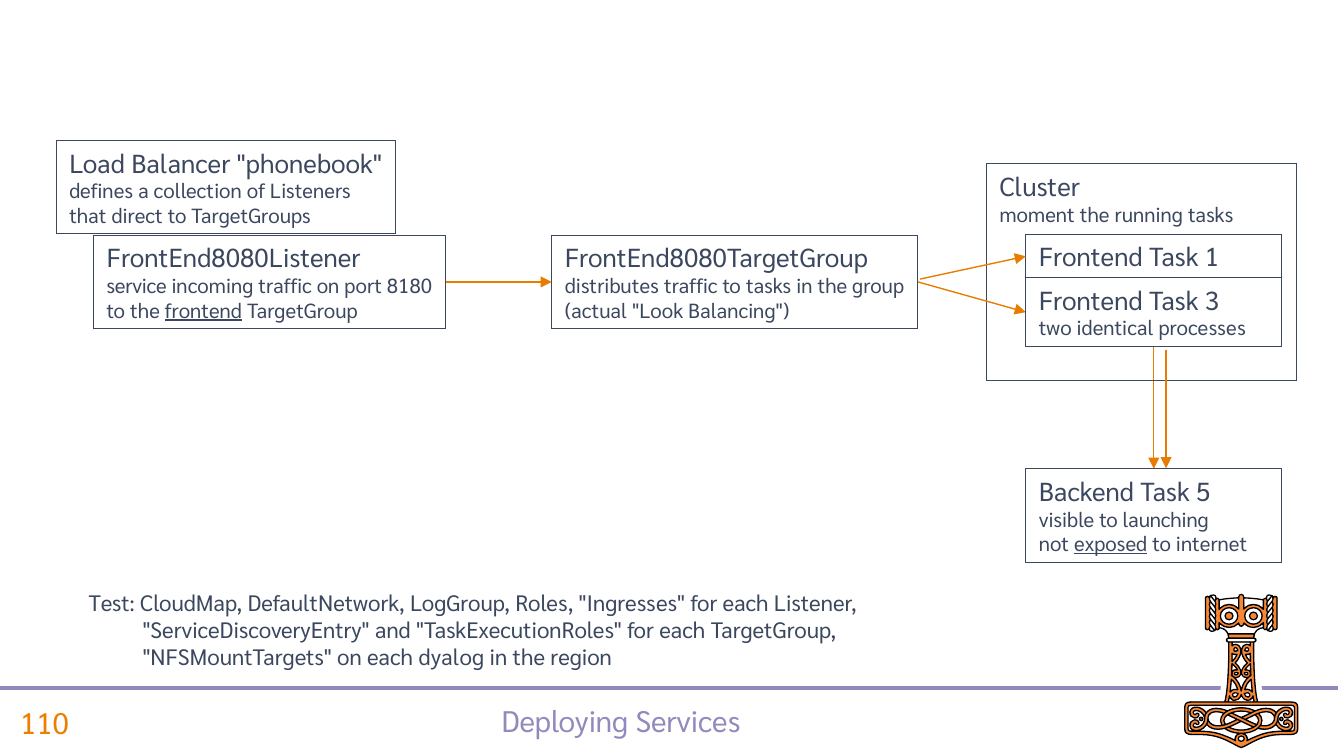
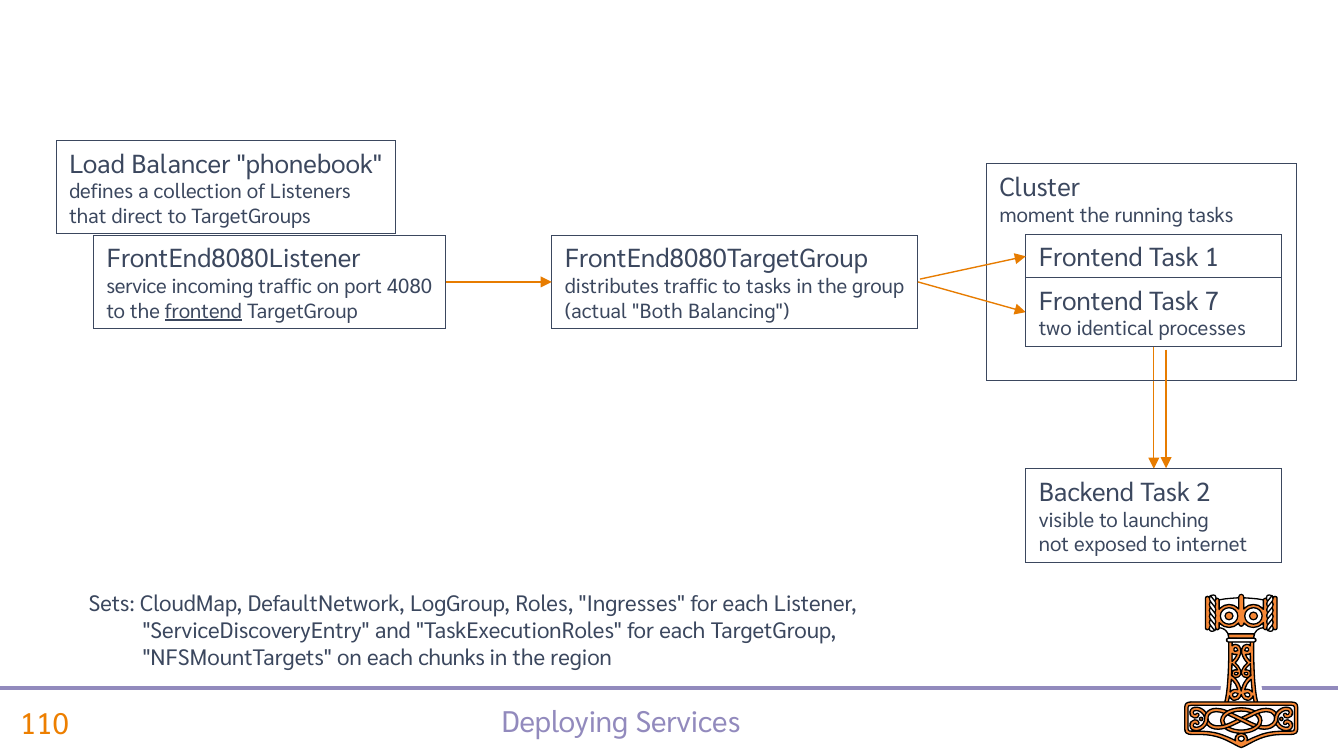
8180: 8180 -> 4080
Look: Look -> Both
3: 3 -> 7
5: 5 -> 2
exposed underline: present -> none
Test: Test -> Sets
dyalog: dyalog -> chunks
